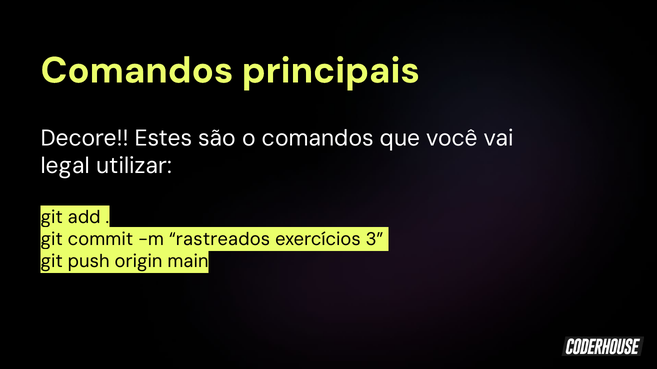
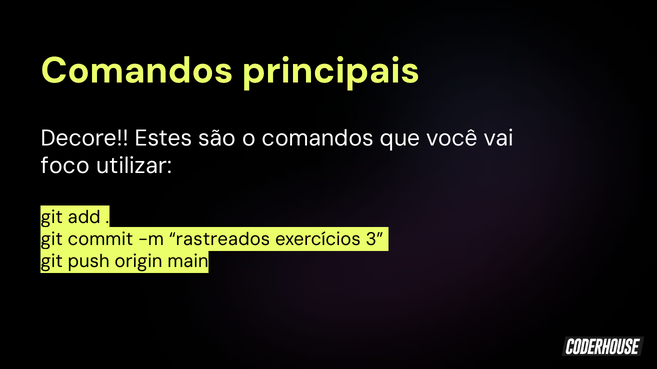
legal: legal -> foco
